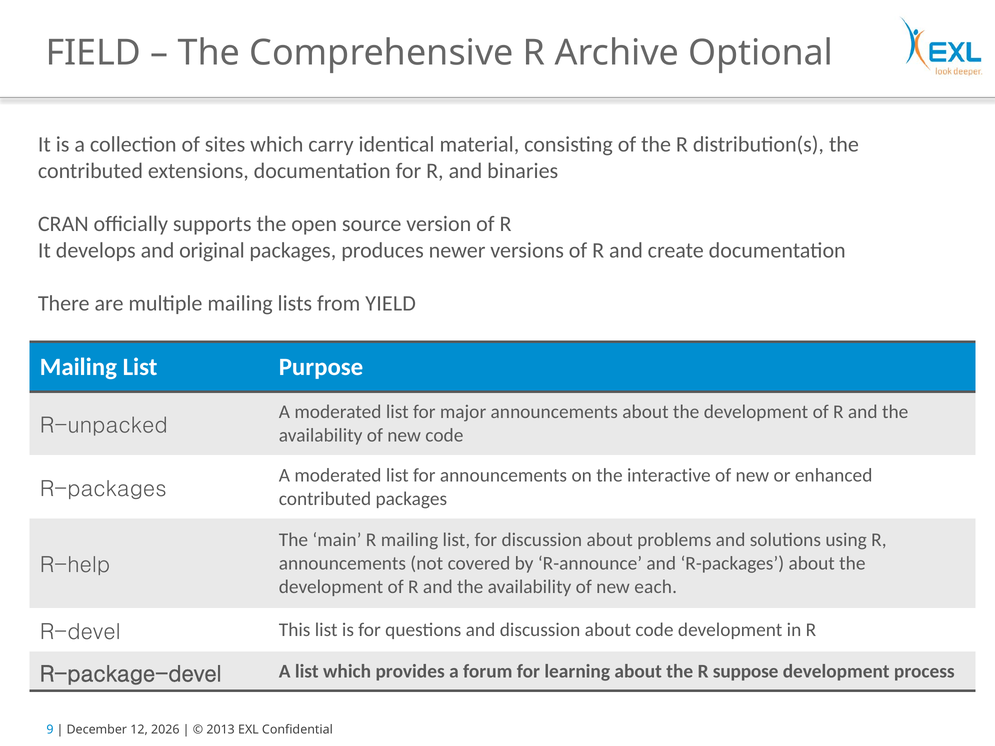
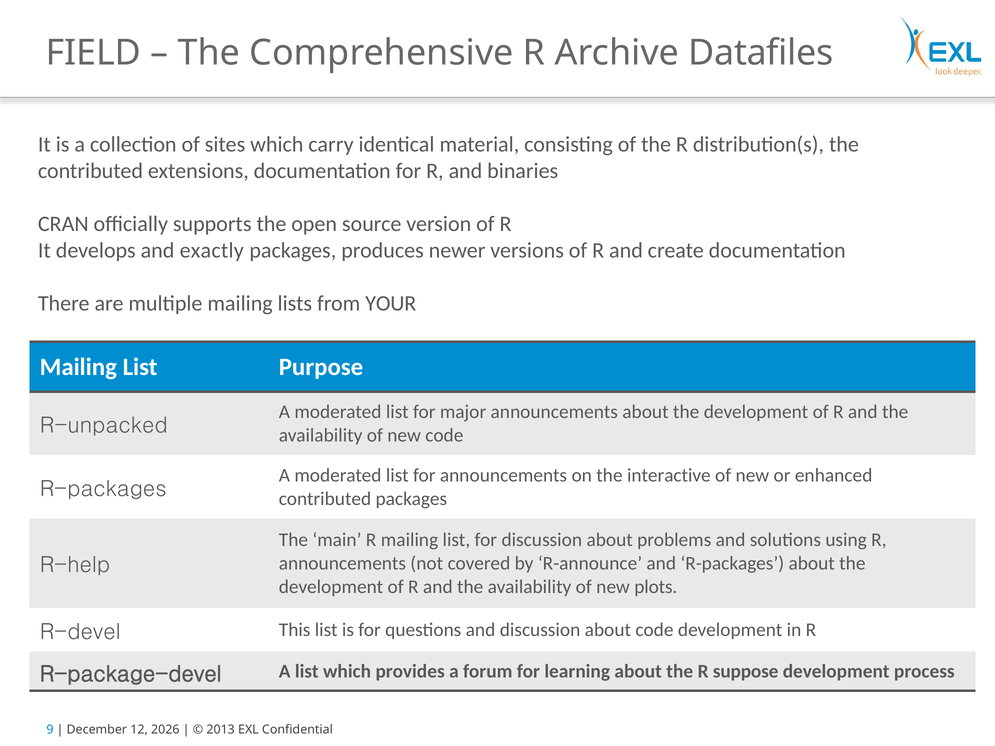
Optional: Optional -> Datafiles
original: original -> exactly
YIELD: YIELD -> YOUR
each: each -> plots
